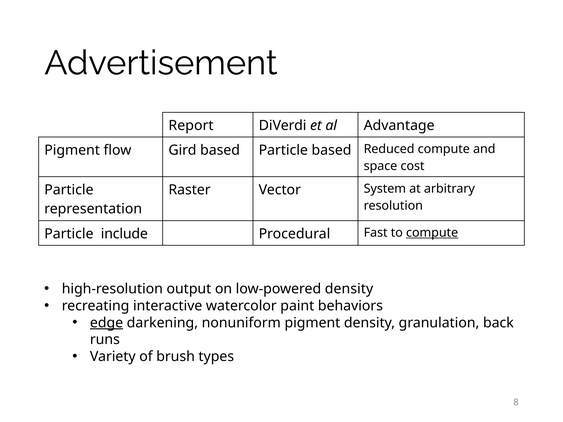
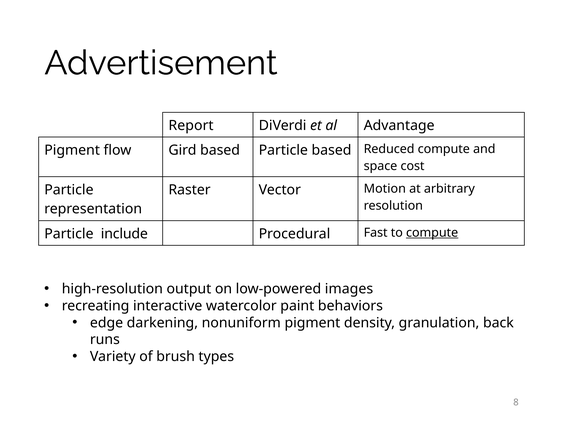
System: System -> Motion
low-powered density: density -> images
edge underline: present -> none
